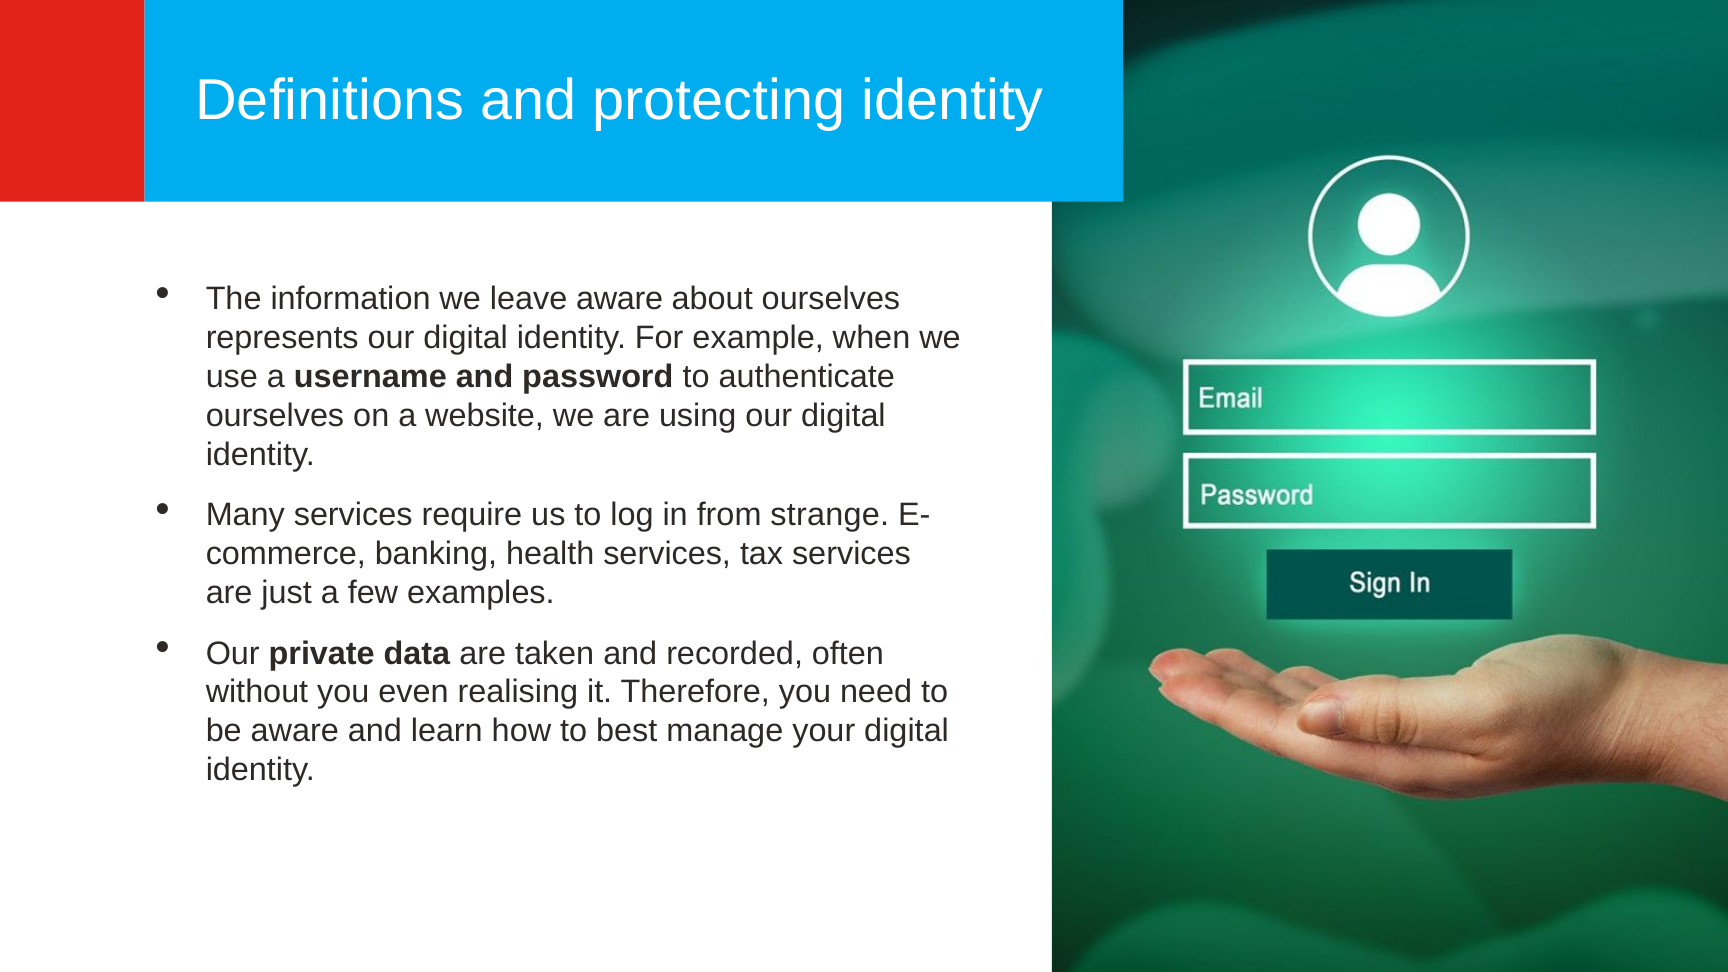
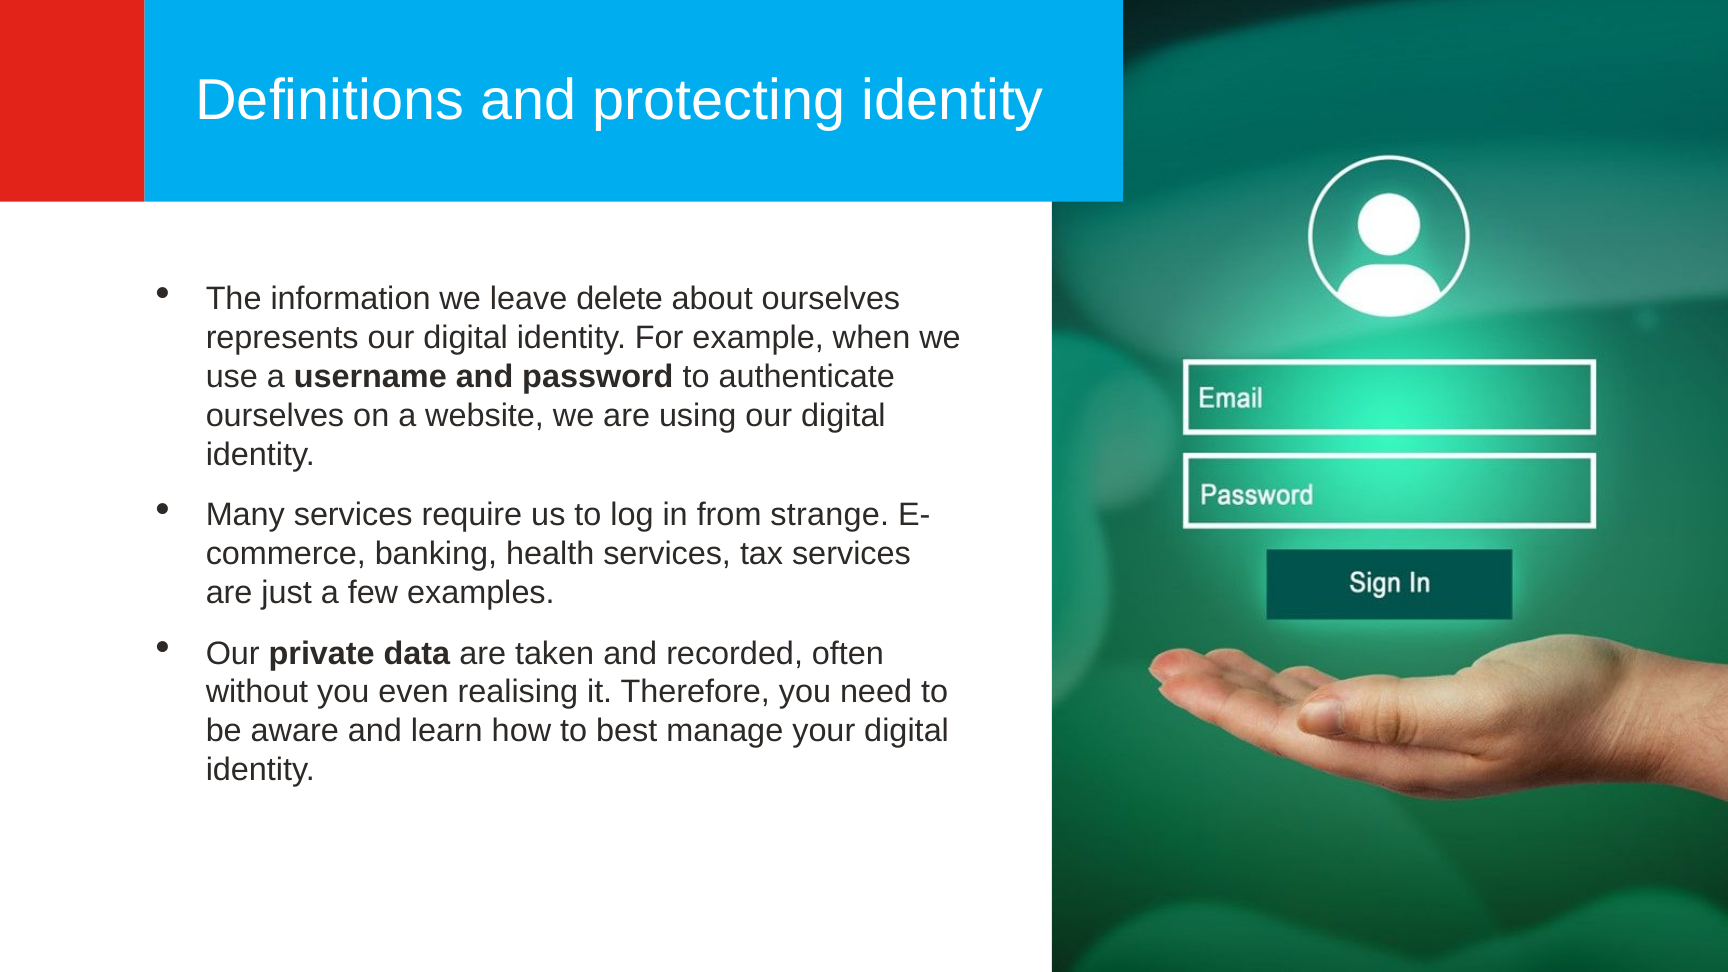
leave aware: aware -> delete
